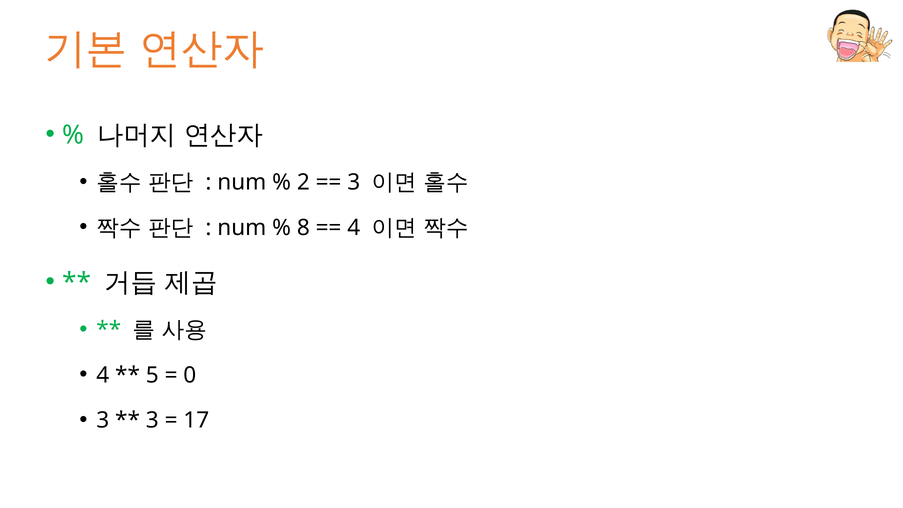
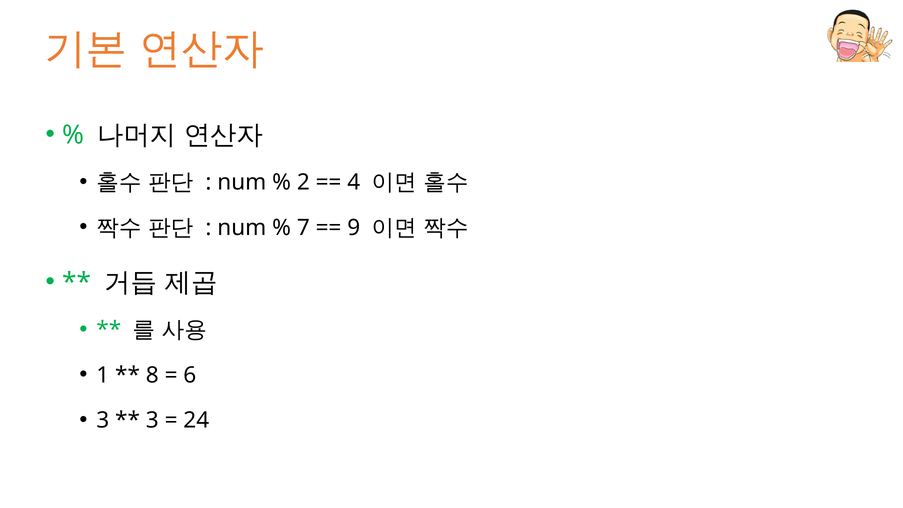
3 at (354, 182): 3 -> 4
8: 8 -> 7
4 at (354, 228): 4 -> 9
4 at (103, 375): 4 -> 1
5: 5 -> 8
0: 0 -> 6
17: 17 -> 24
